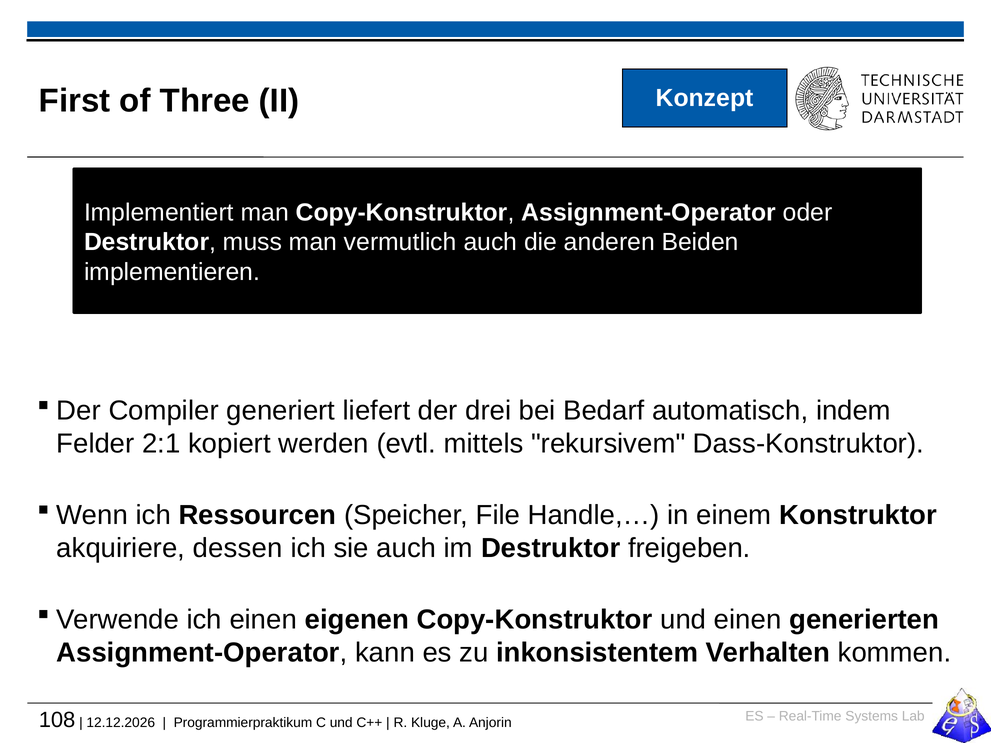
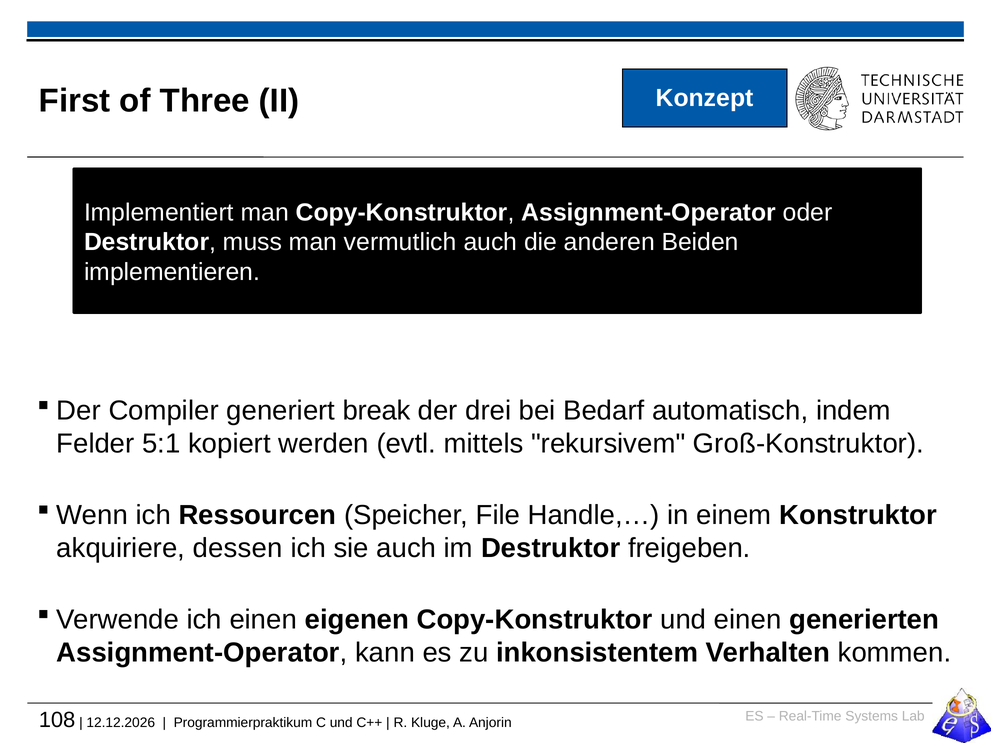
liefert: liefert -> break
2:1: 2:1 -> 5:1
Dass-Konstruktor: Dass-Konstruktor -> Groß-Konstruktor
